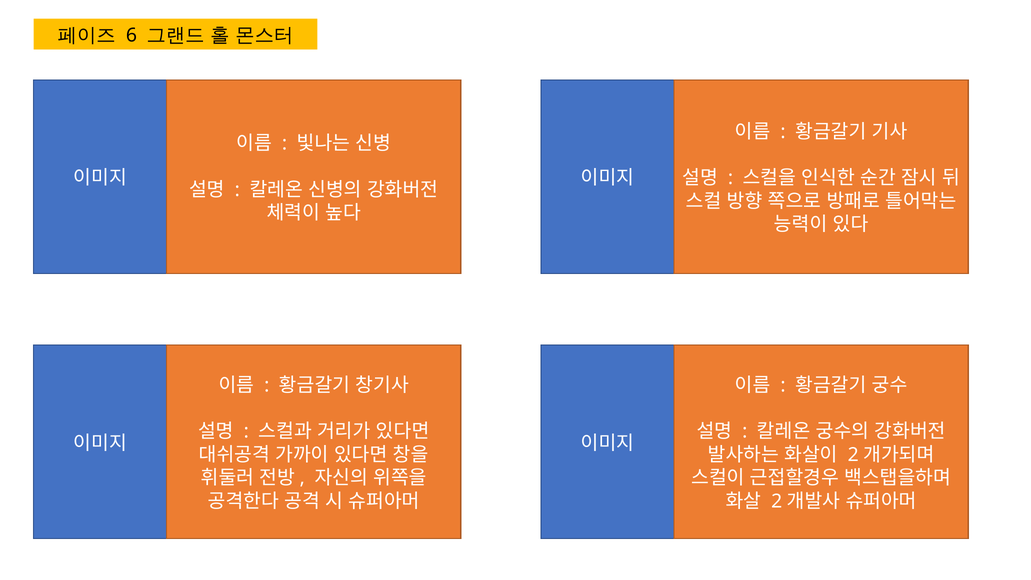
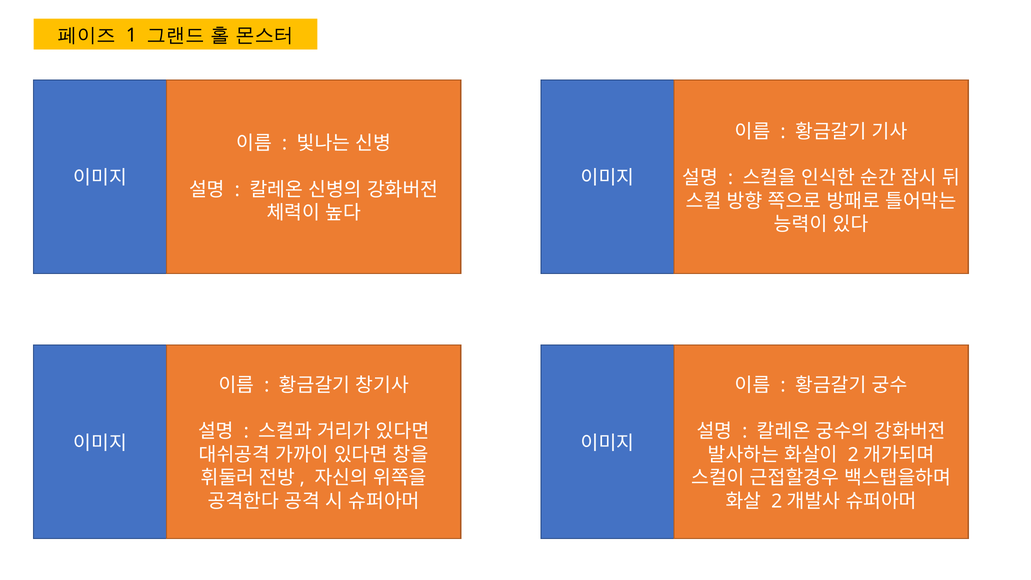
6: 6 -> 1
